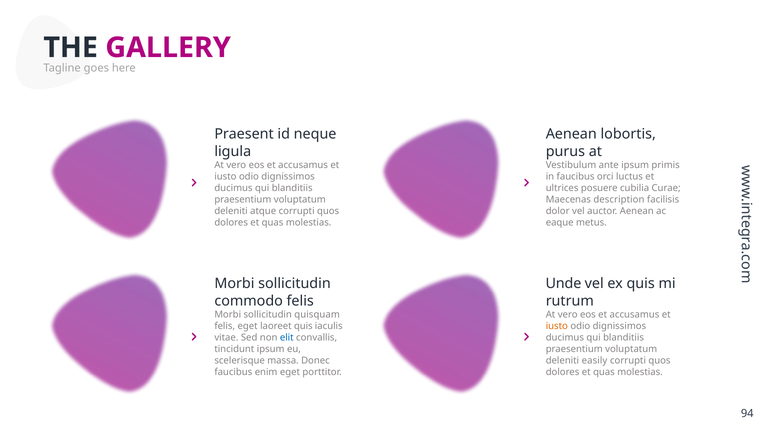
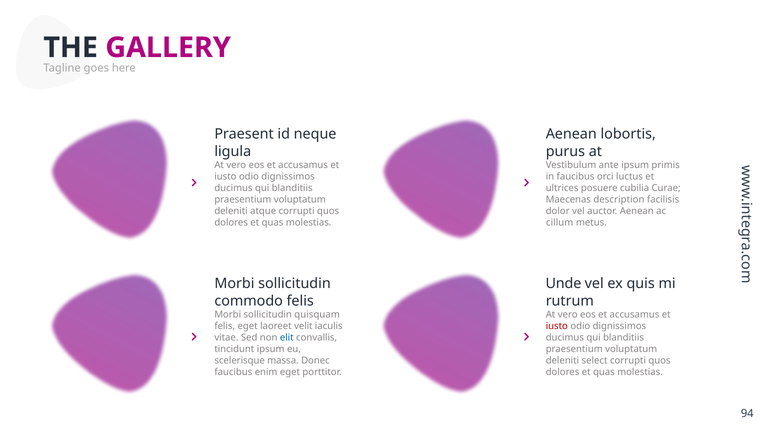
eaque: eaque -> cillum
laoreet quis: quis -> velit
iusto at (557, 326) colour: orange -> red
easily: easily -> select
